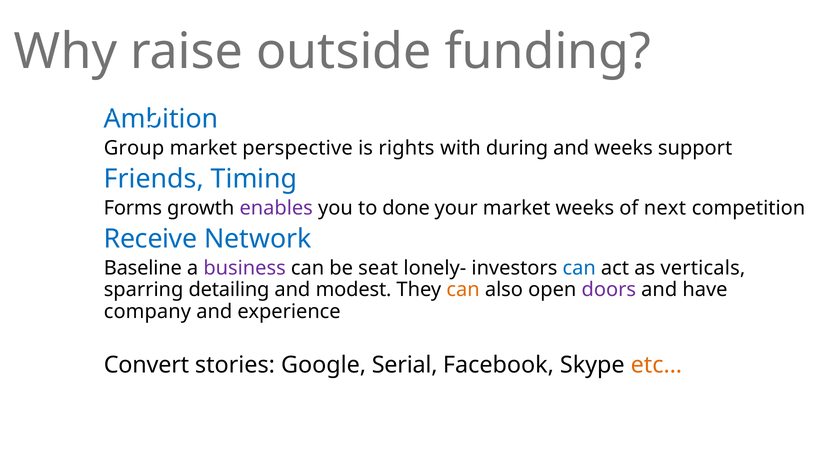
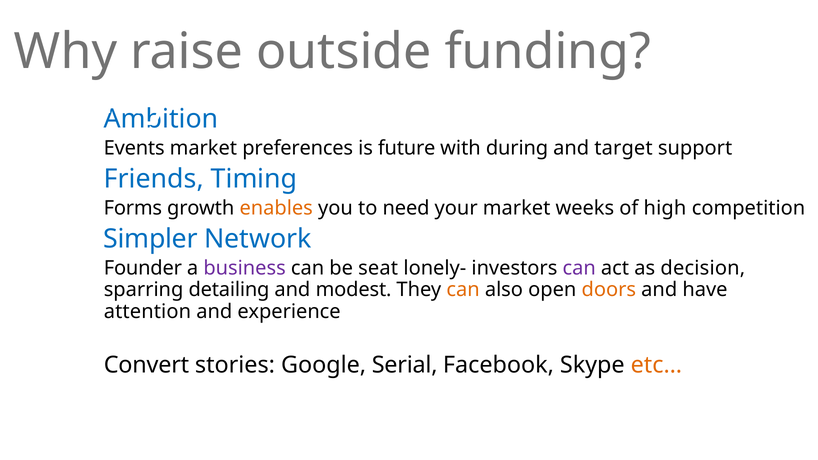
Group: Group -> Events
perspective: perspective -> preferences
rights: rights -> future
and weeks: weeks -> target
enables colour: purple -> orange
done: done -> need
next: next -> high
Receive: Receive -> Simpler
Baseline: Baseline -> Founder
can at (579, 268) colour: blue -> purple
verticals: verticals -> decision
doors colour: purple -> orange
company: company -> attention
